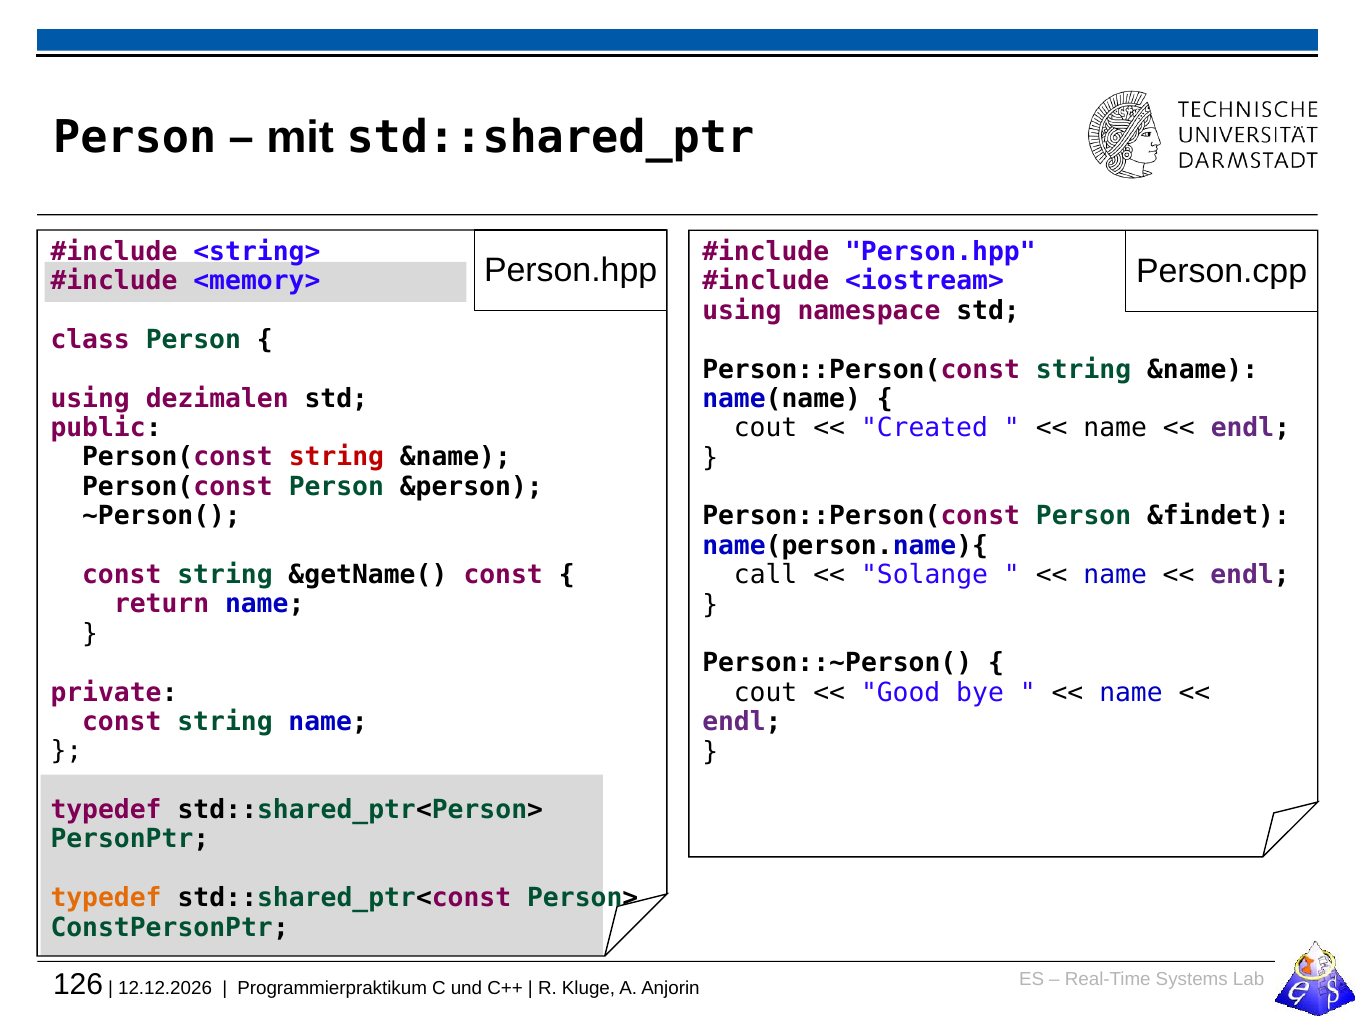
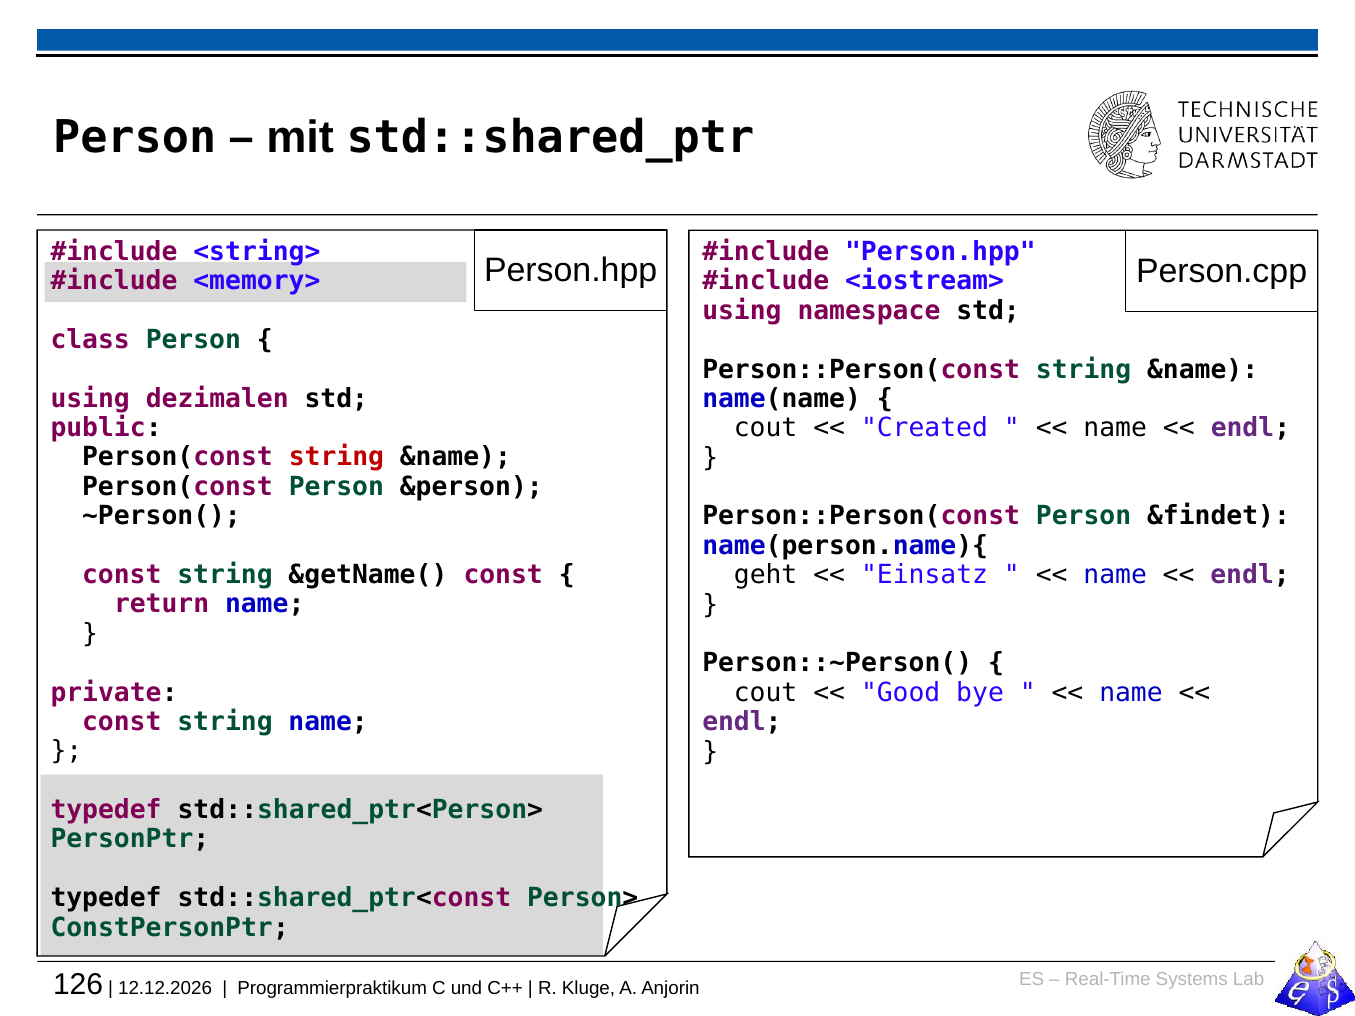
call: call -> geht
Solange: Solange -> Einsatz
typedef at (106, 898) colour: orange -> black
